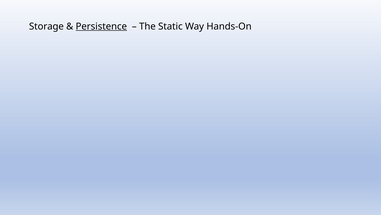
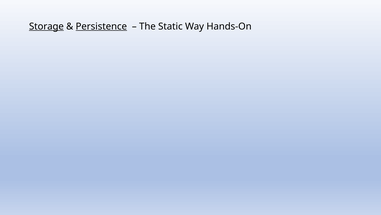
Storage underline: none -> present
